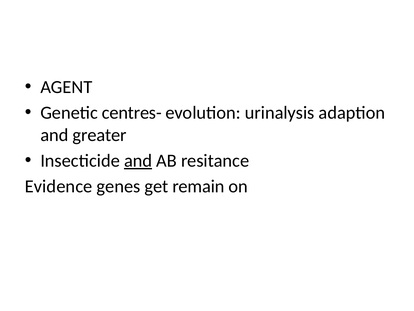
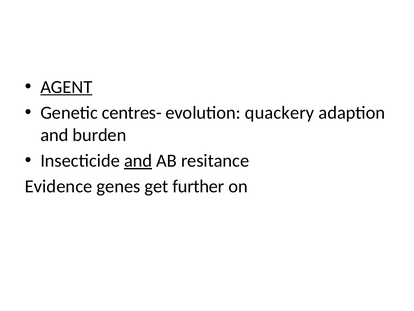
AGENT underline: none -> present
urinalysis: urinalysis -> quackery
greater: greater -> burden
remain: remain -> further
